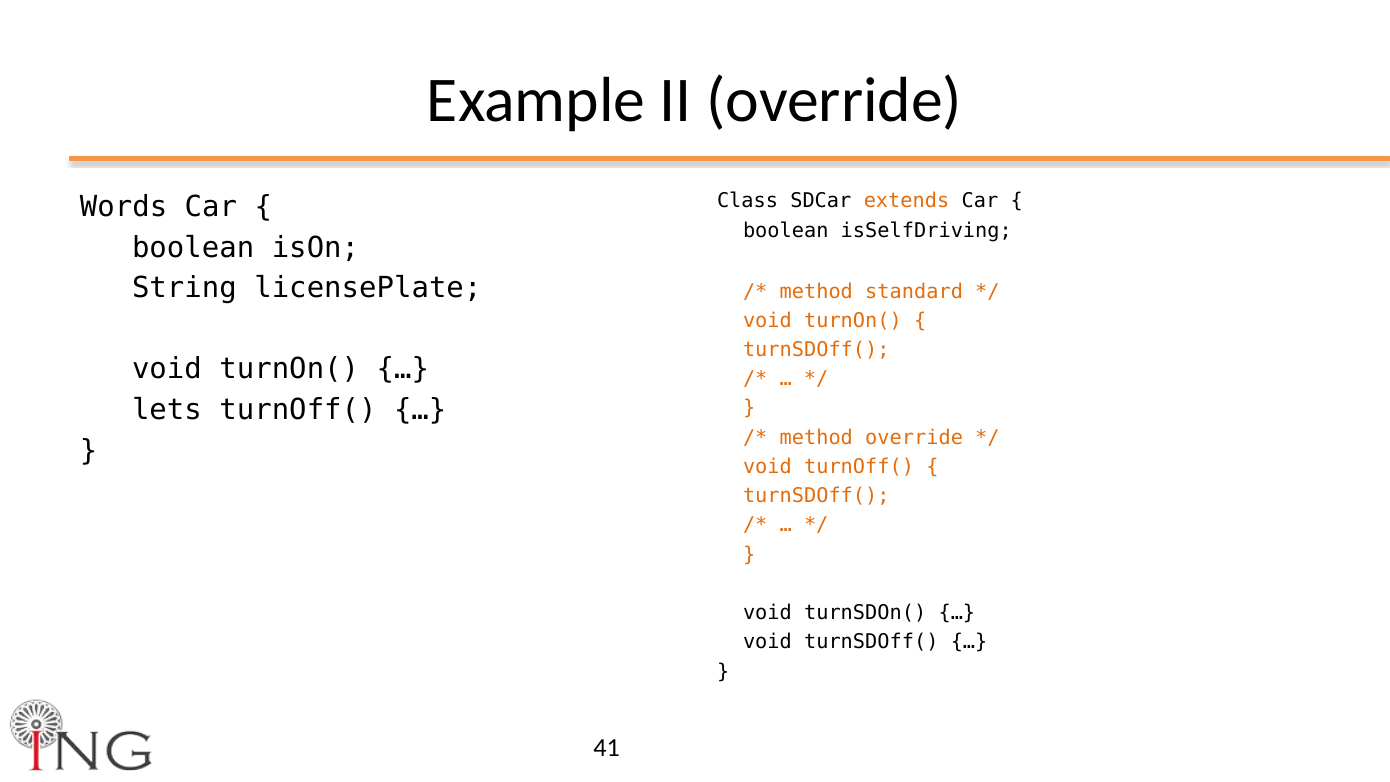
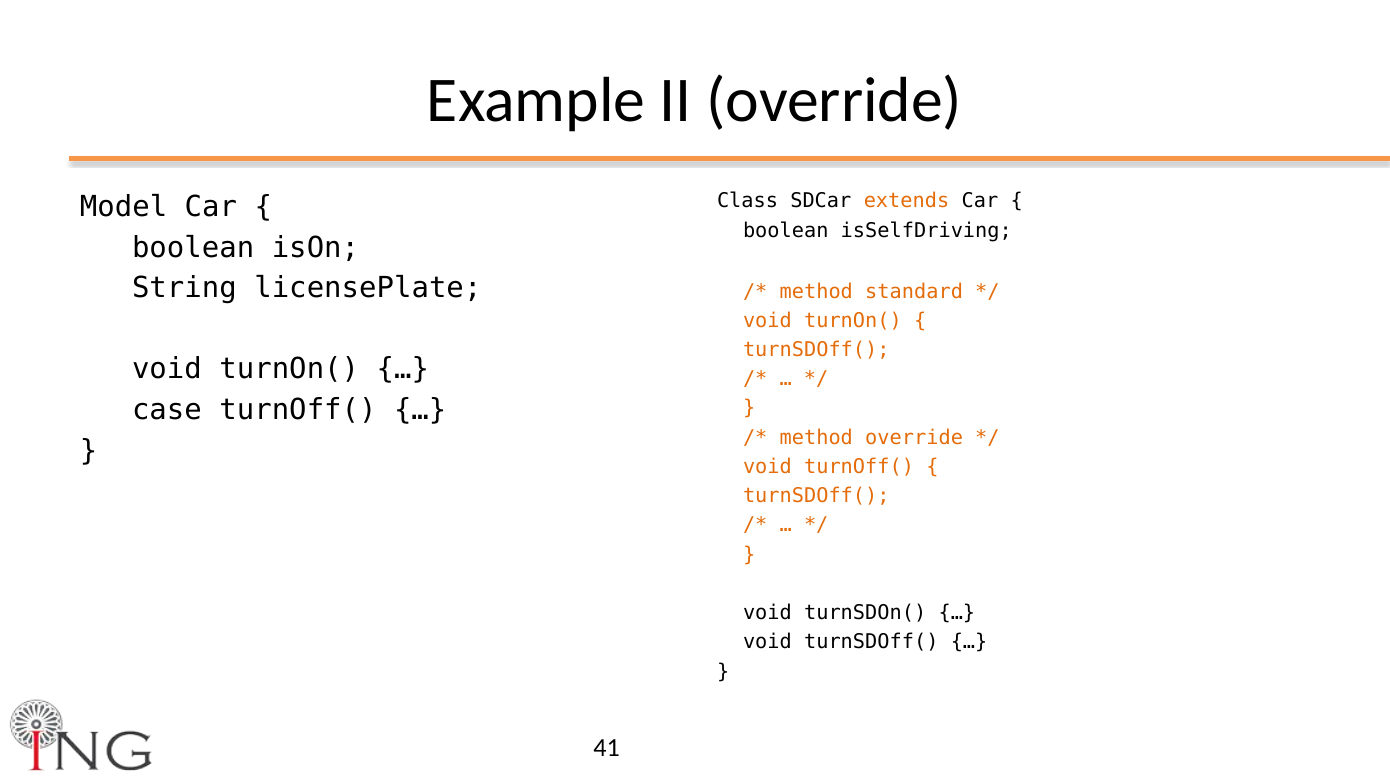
Words: Words -> Model
lets: lets -> case
